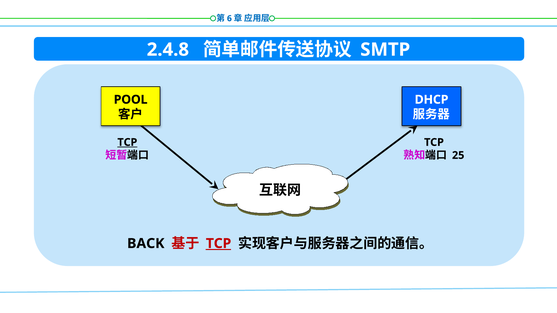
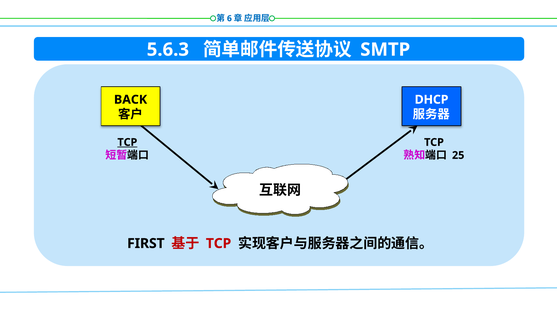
2.4.8: 2.4.8 -> 5.6.3
POOL: POOL -> BACK
BACK: BACK -> FIRST
TCP at (219, 244) underline: present -> none
